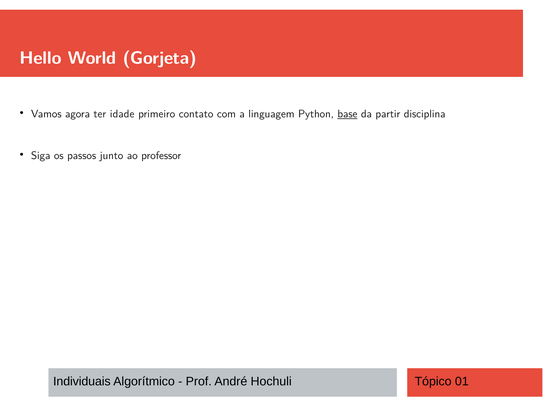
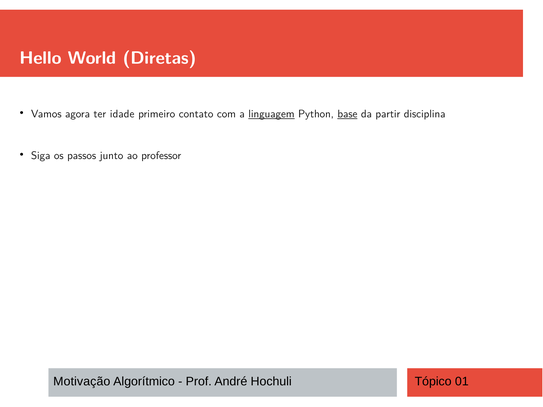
Gorjeta: Gorjeta -> Diretas
linguagem underline: none -> present
Individuais: Individuais -> Motivação
